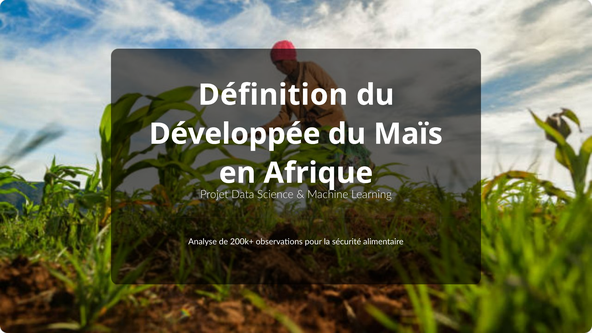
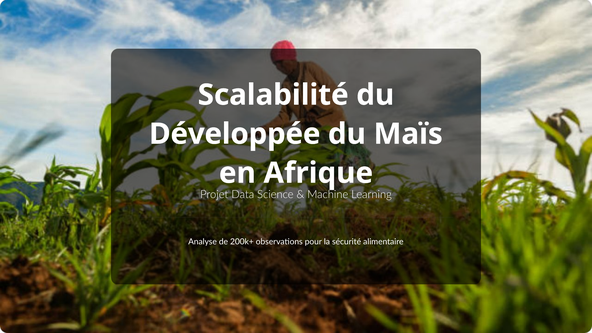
Définition: Définition -> Scalabilité
